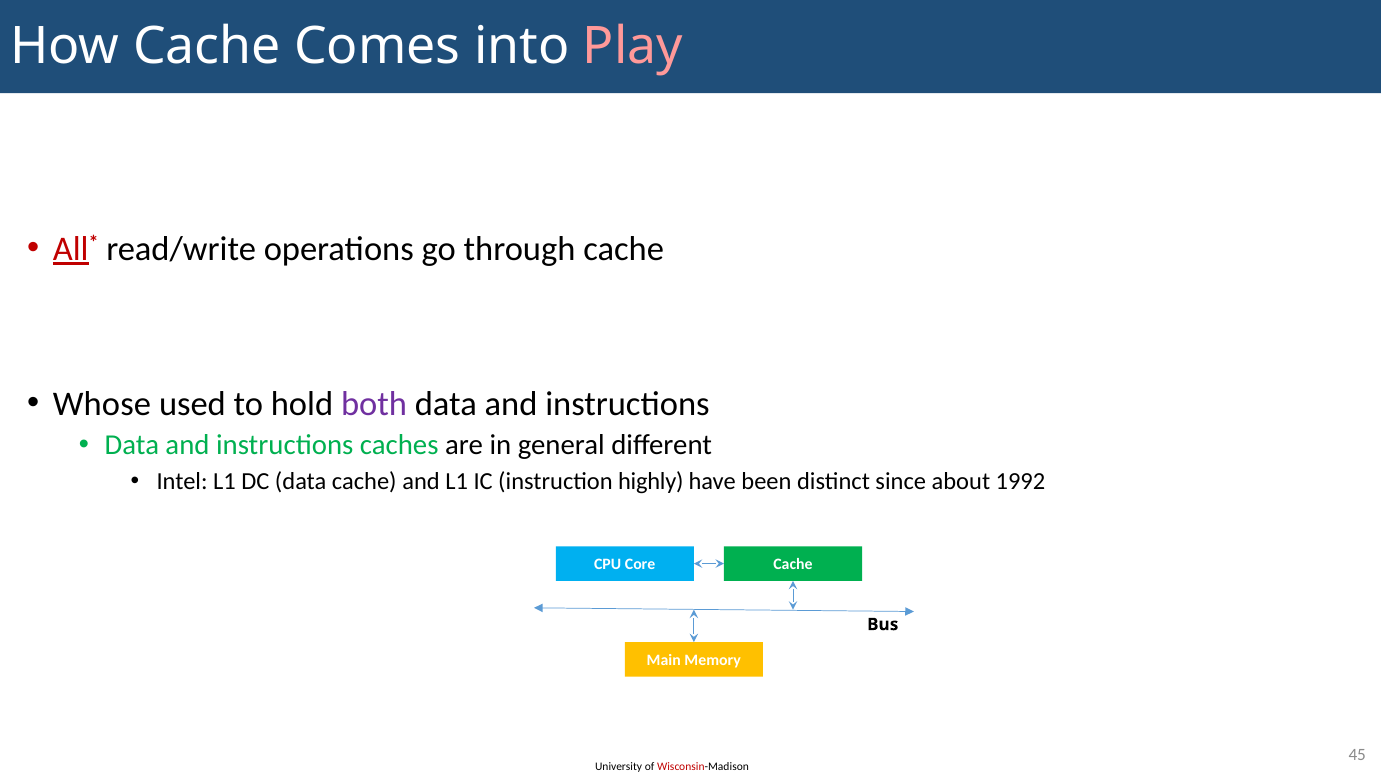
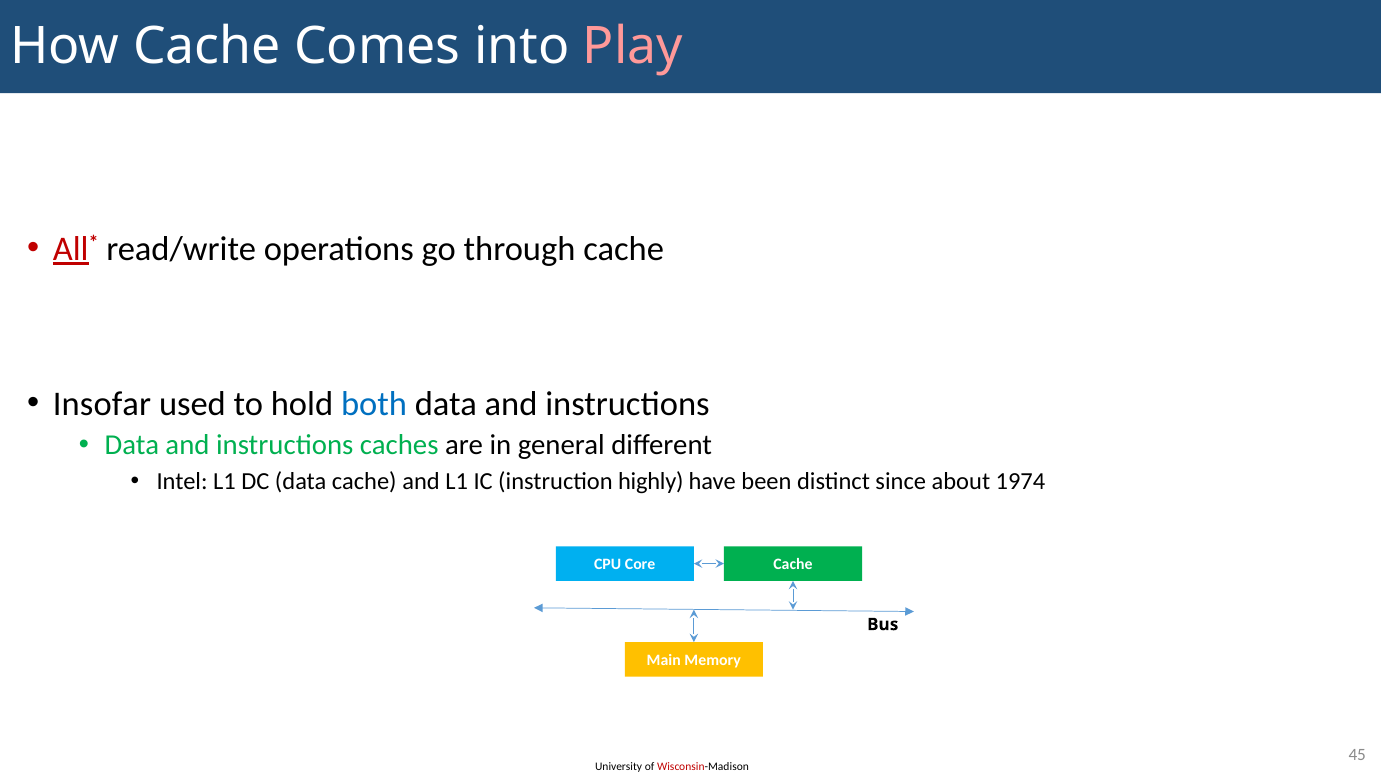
Whose: Whose -> Insofar
both colour: purple -> blue
1992: 1992 -> 1974
